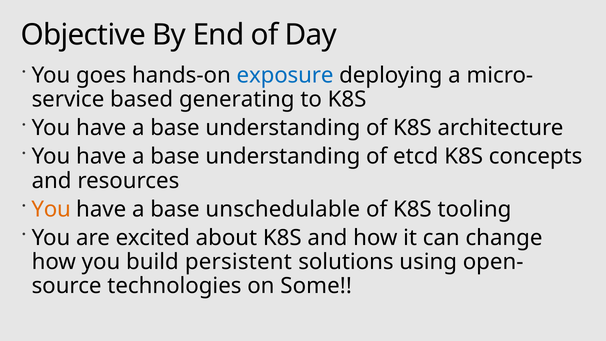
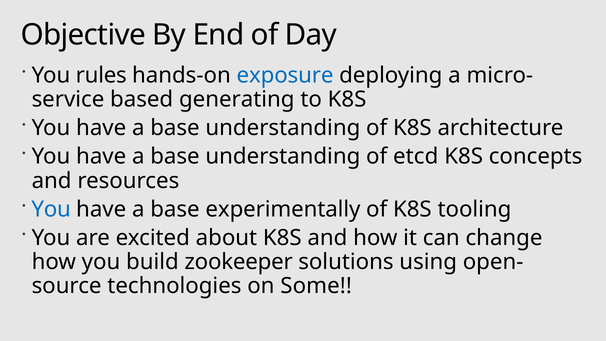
goes: goes -> rules
You at (51, 209) colour: orange -> blue
unschedulable: unschedulable -> experimentally
persistent: persistent -> zookeeper
